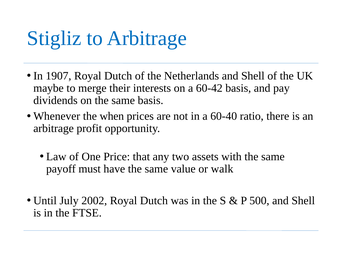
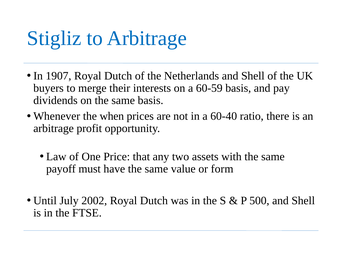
maybe: maybe -> buyers
60-42: 60-42 -> 60-59
walk: walk -> form
